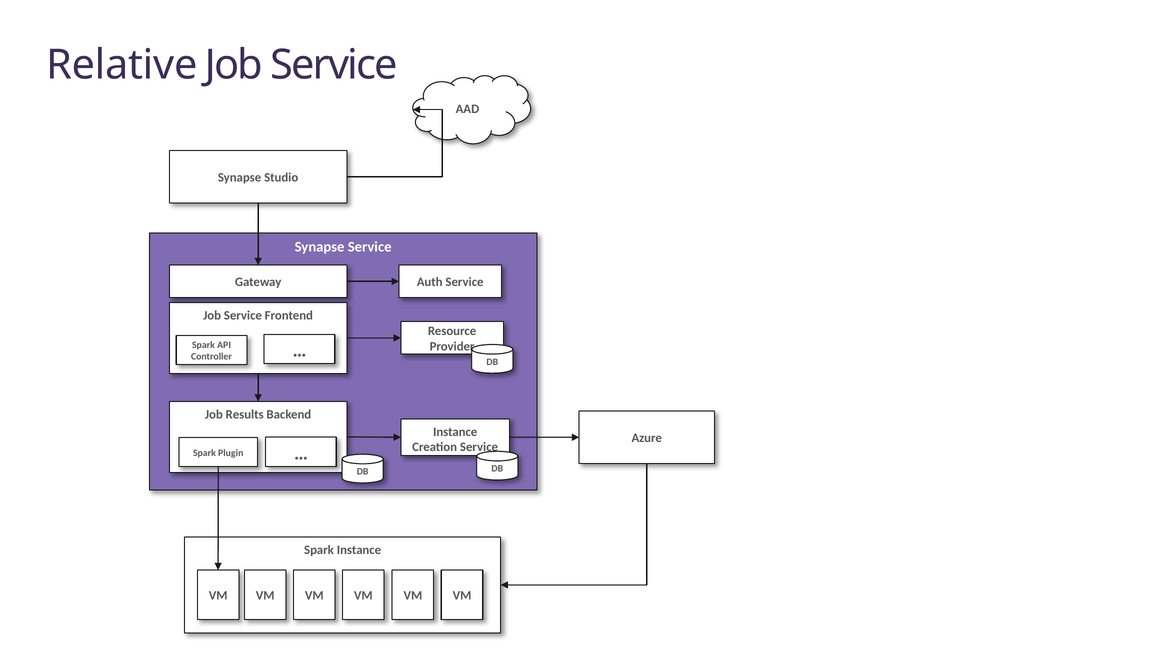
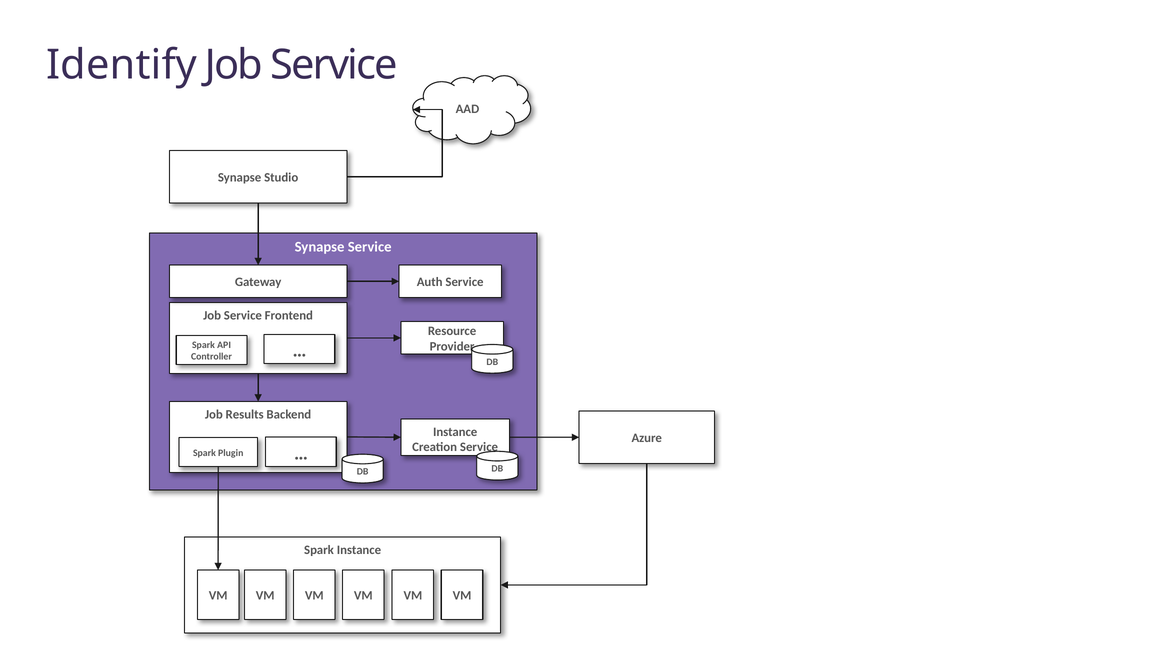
Relative: Relative -> Identify
